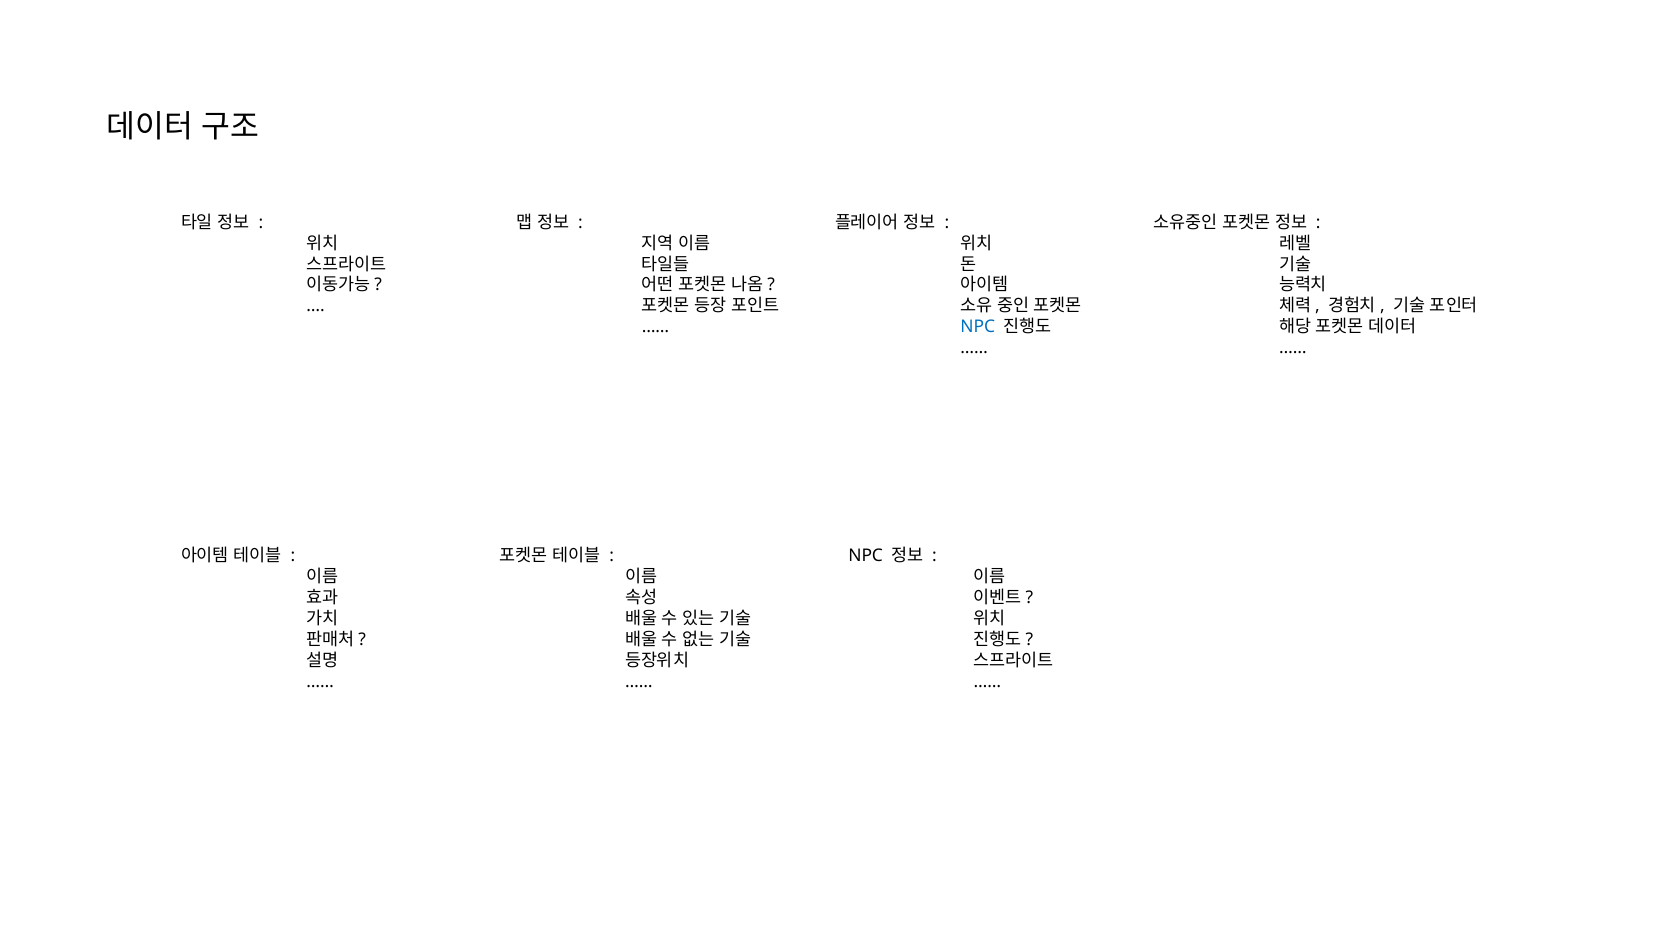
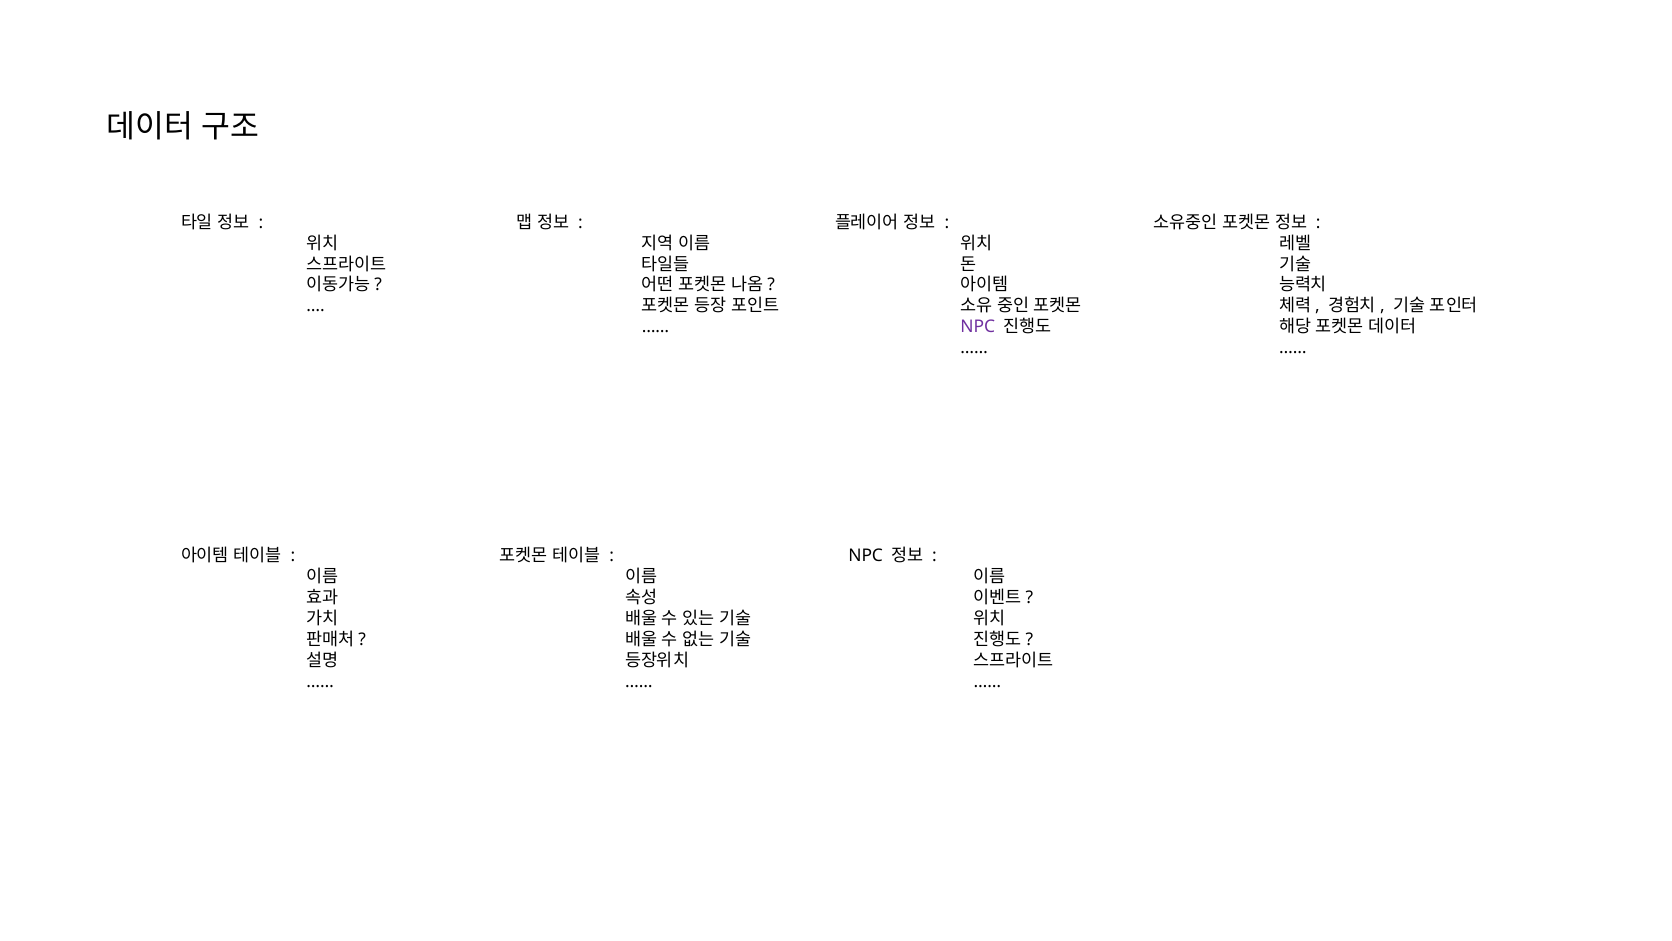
NPC at (978, 327) colour: blue -> purple
